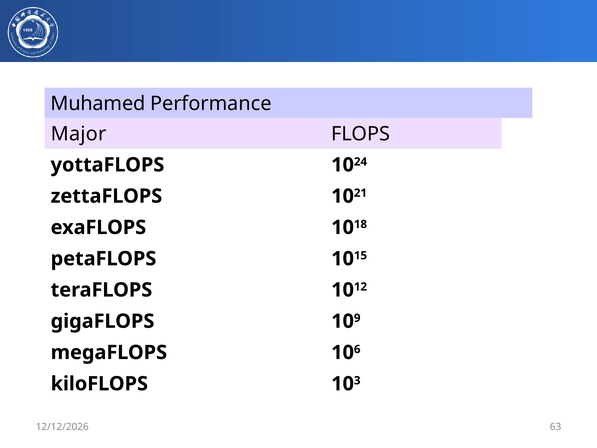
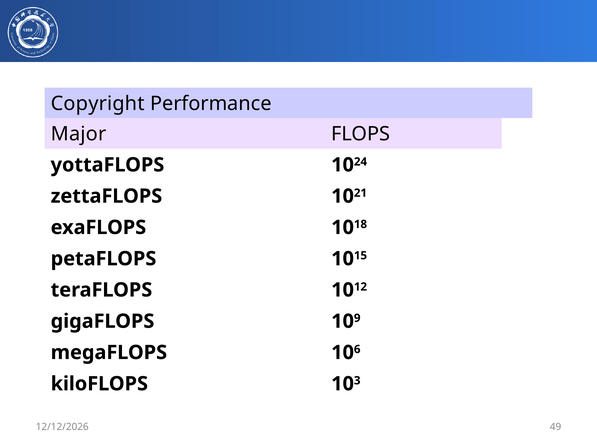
Muhamed: Muhamed -> Copyright
63: 63 -> 49
